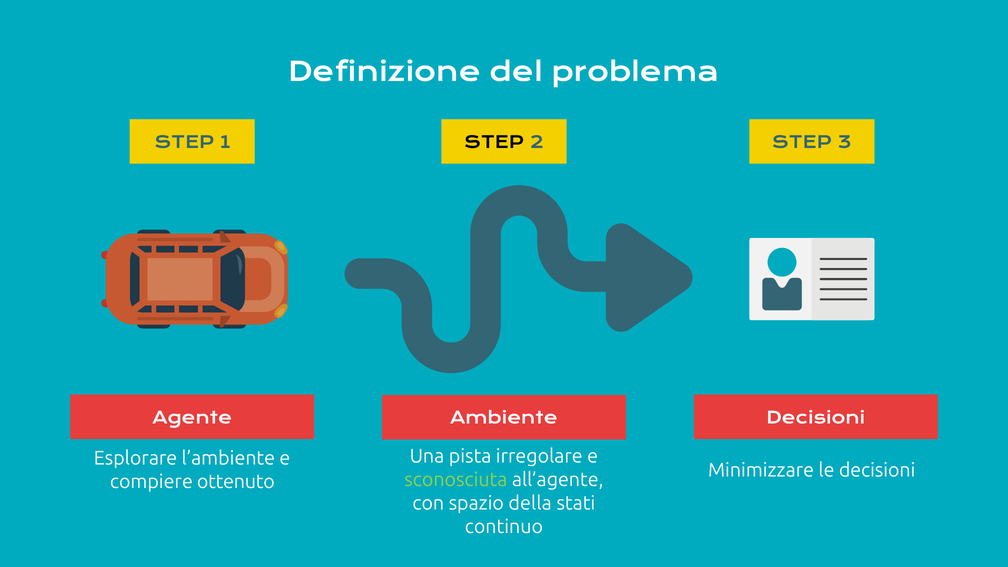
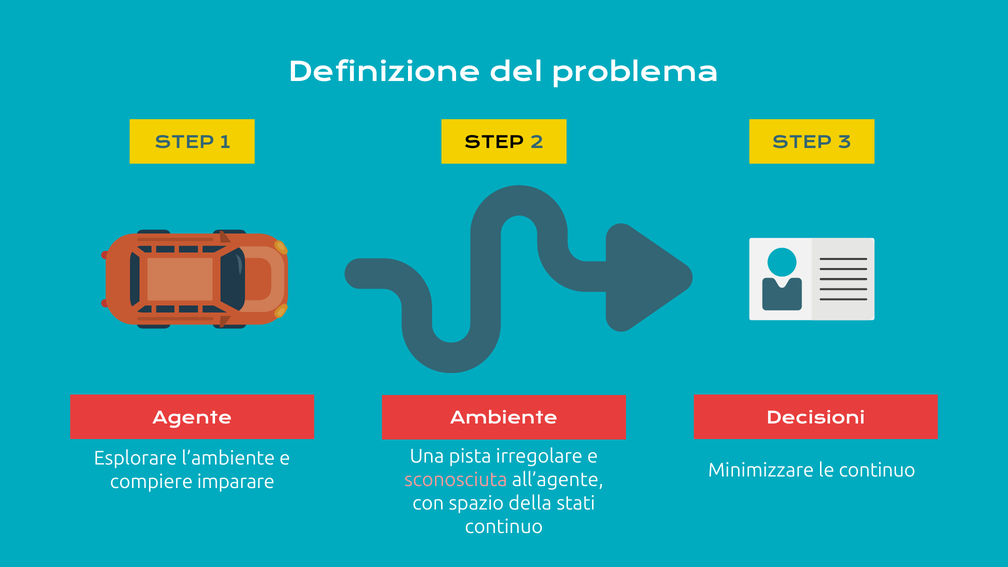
le decisioni: decisioni -> continuo
sconosciuta colour: light green -> pink
ottenuto: ottenuto -> imparare
